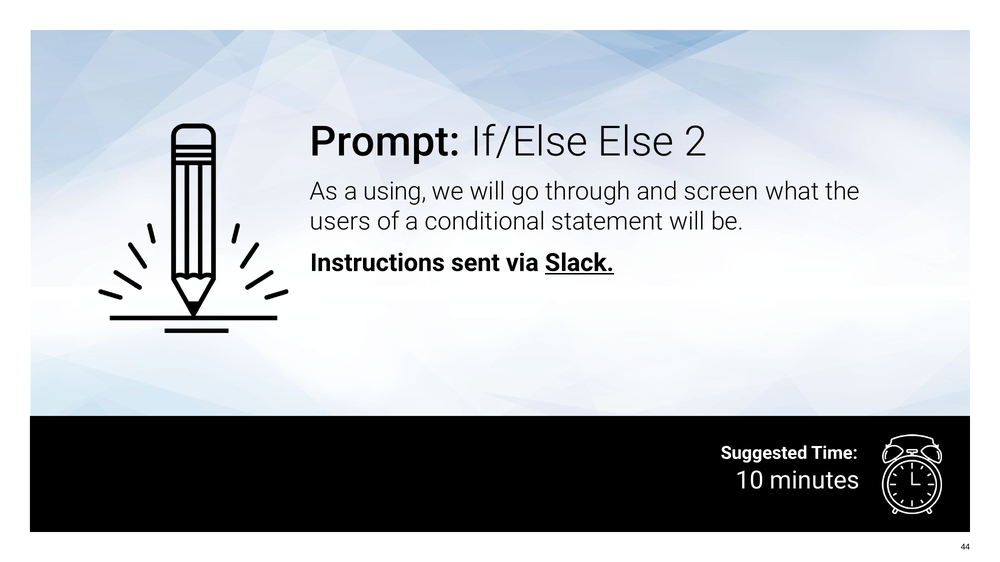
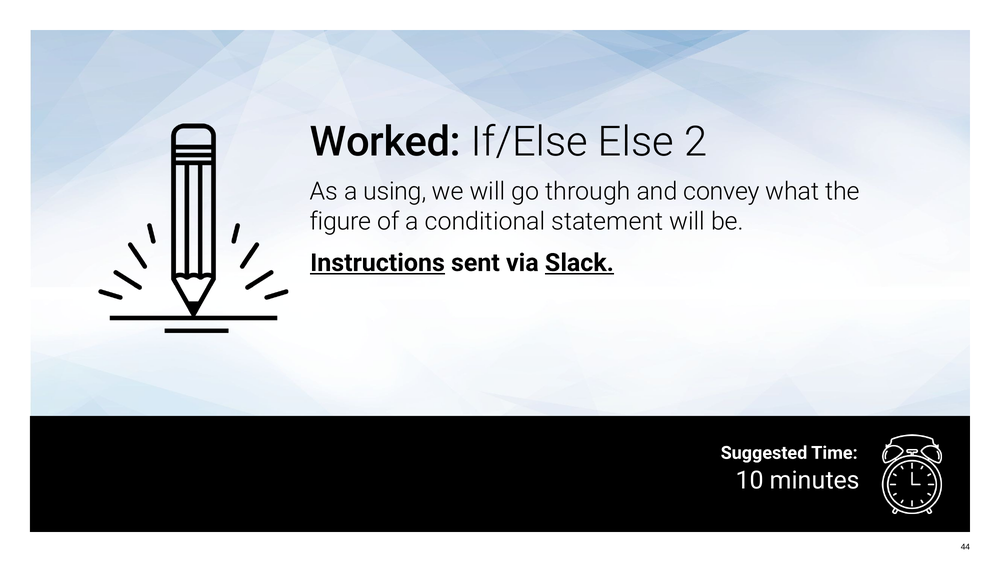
Prompt: Prompt -> Worked
screen: screen -> convey
users: users -> figure
Instructions underline: none -> present
